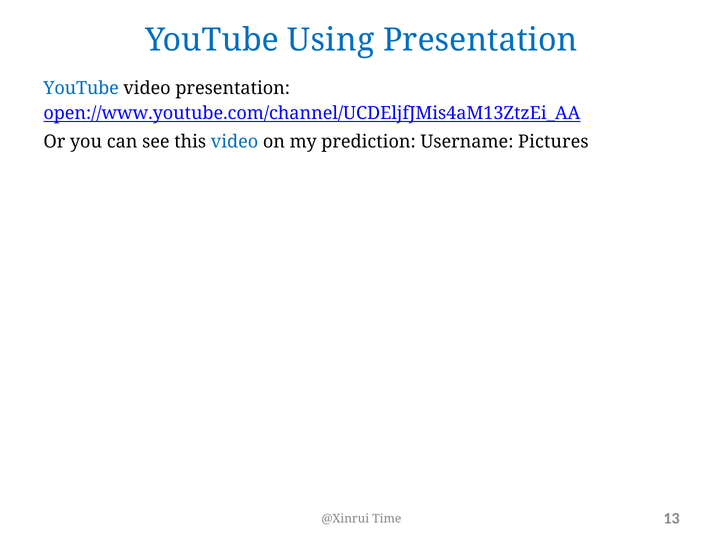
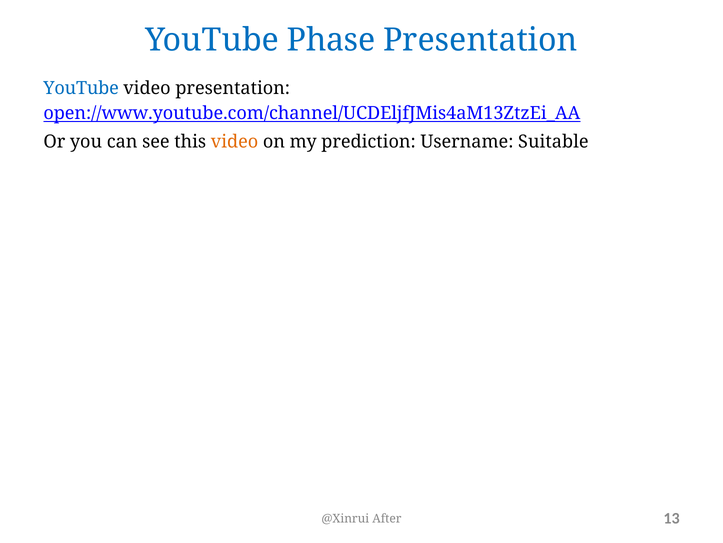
Using: Using -> Phase
video at (235, 142) colour: blue -> orange
Pictures: Pictures -> Suitable
Time: Time -> After
